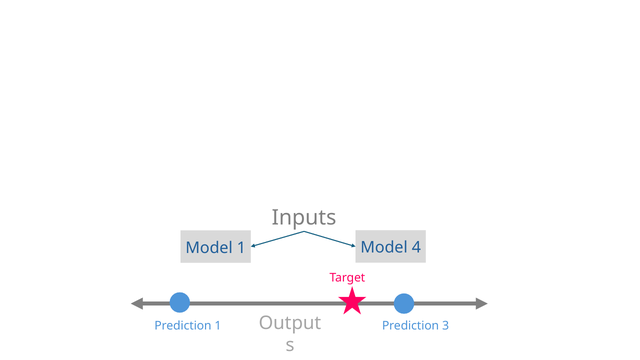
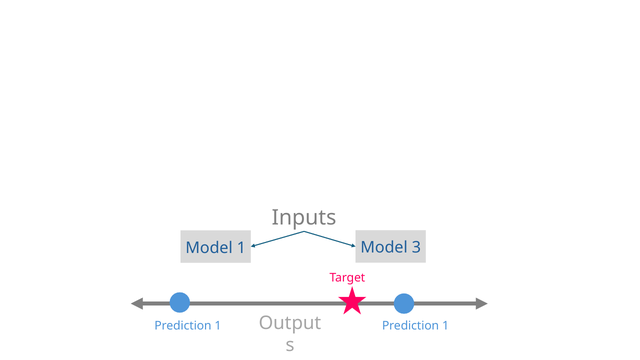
4: 4 -> 3
1 Prediction 3: 3 -> 1
